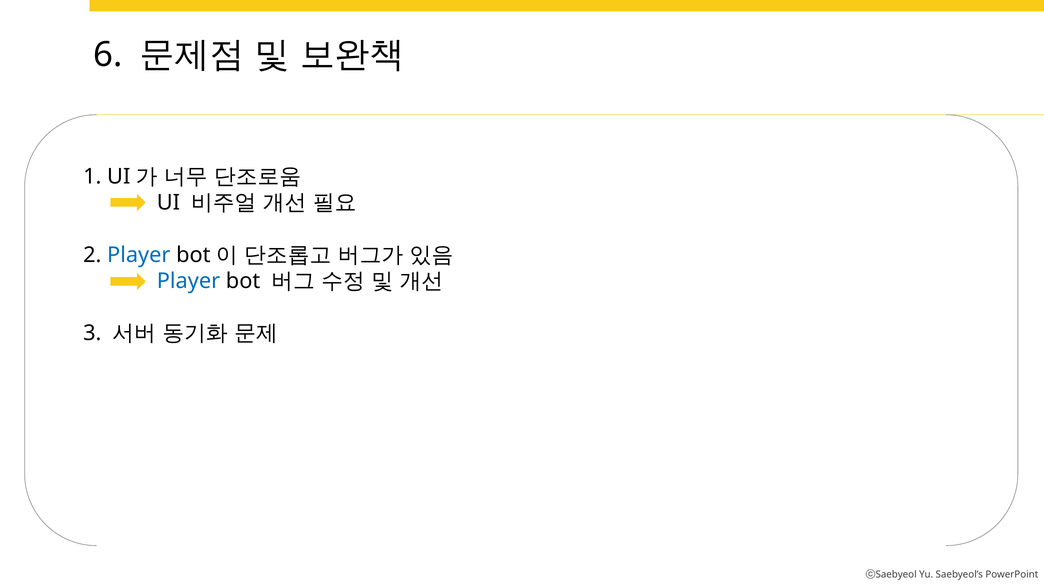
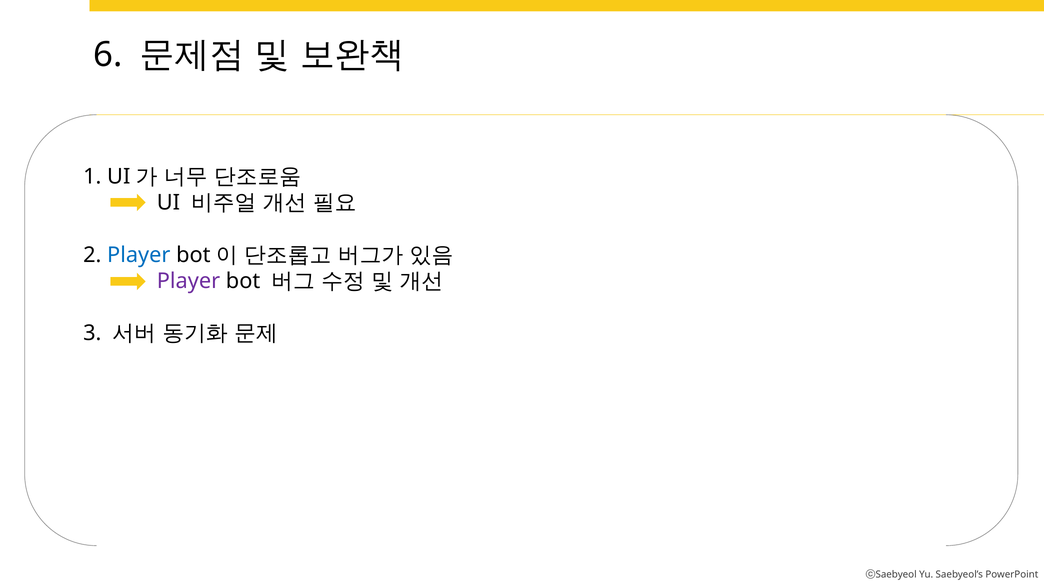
Player at (189, 281) colour: blue -> purple
